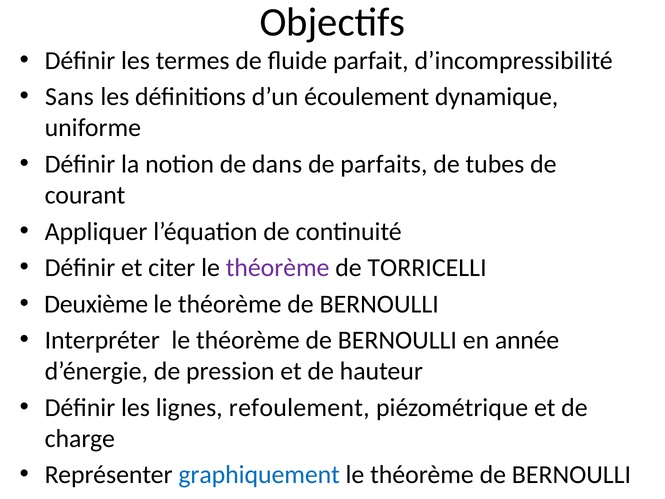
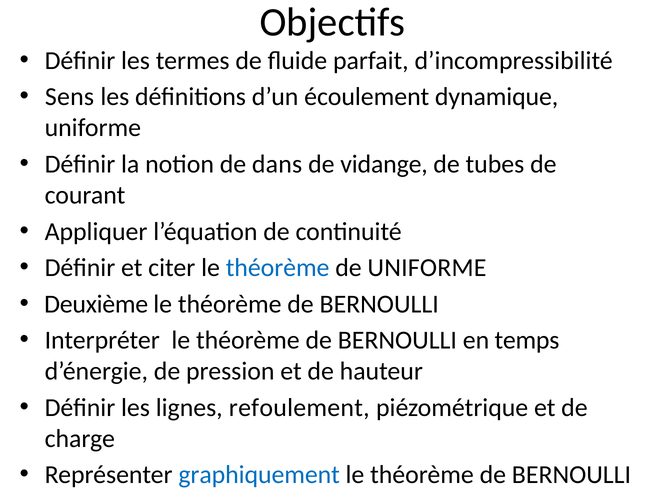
Sans: Sans -> Sens
parfaits: parfaits -> vidange
théorème at (278, 268) colour: purple -> blue
de TORRICELLI: TORRICELLI -> UNIFORME
année: année -> temps
